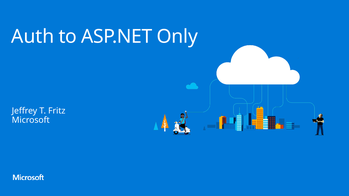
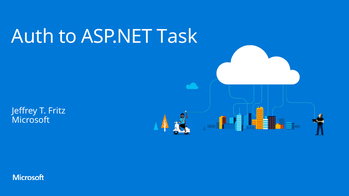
Only: Only -> Task
